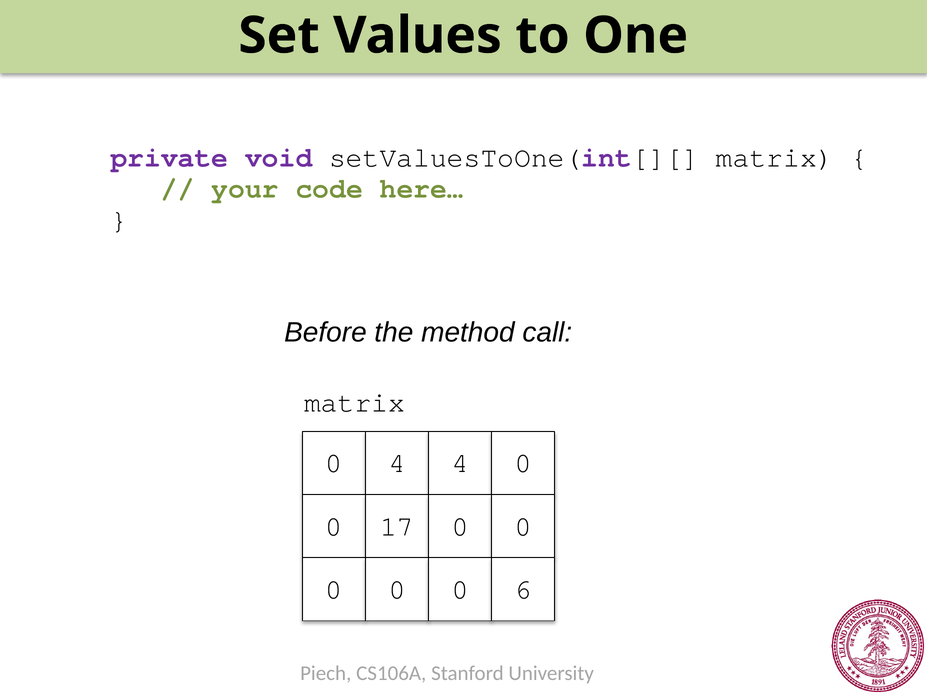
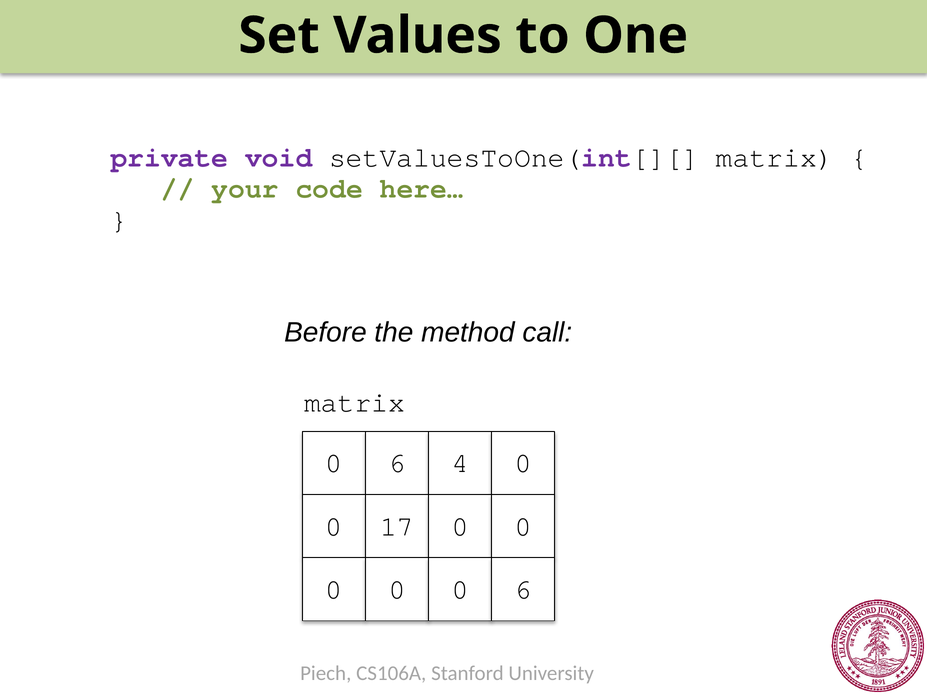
4 at (397, 463): 4 -> 6
